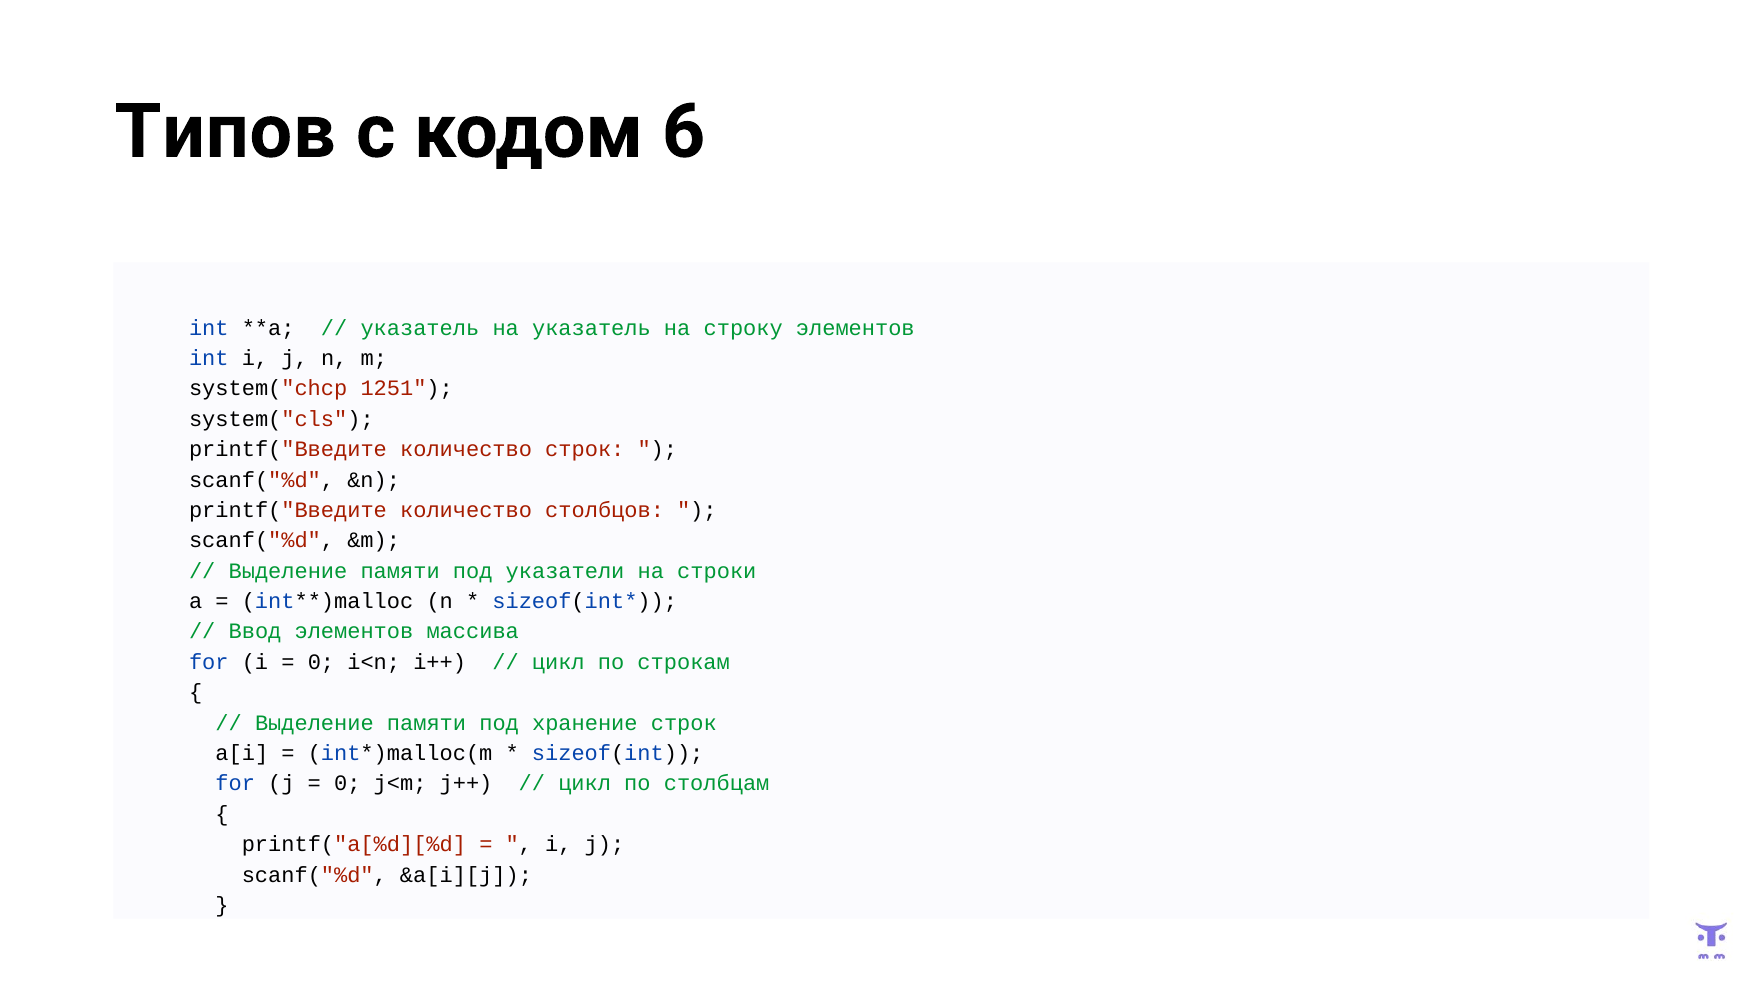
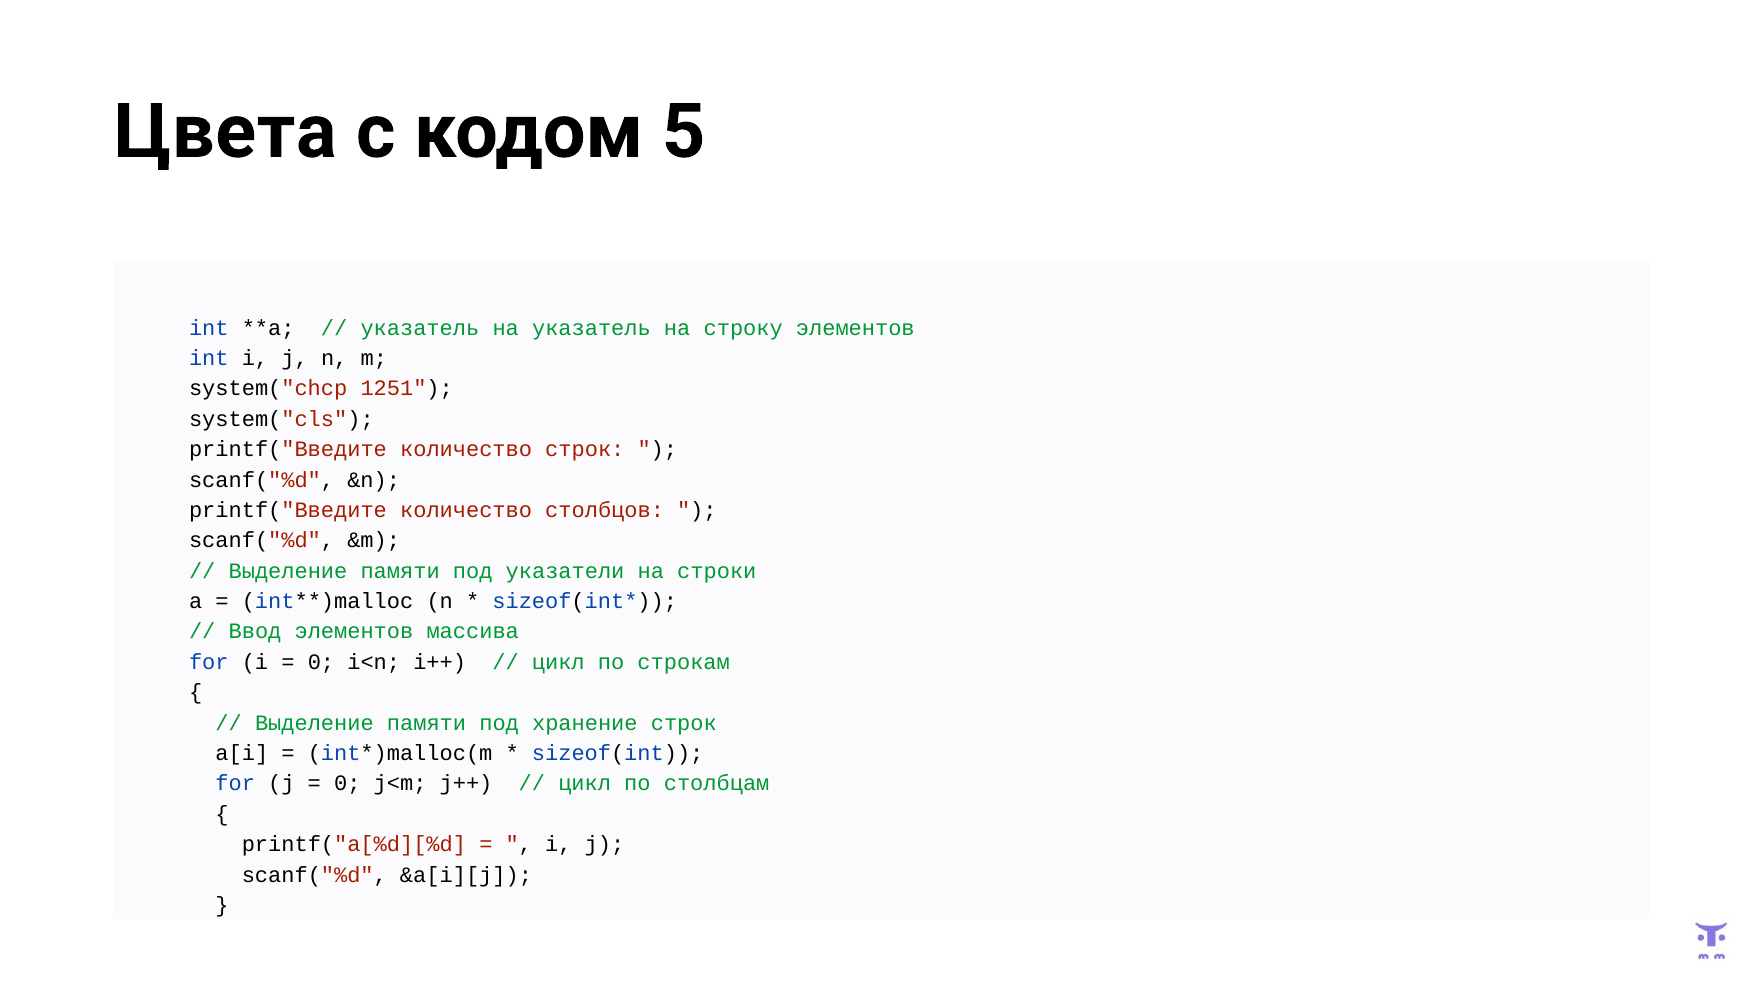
Типов: Типов -> Цвета
6: 6 -> 5
